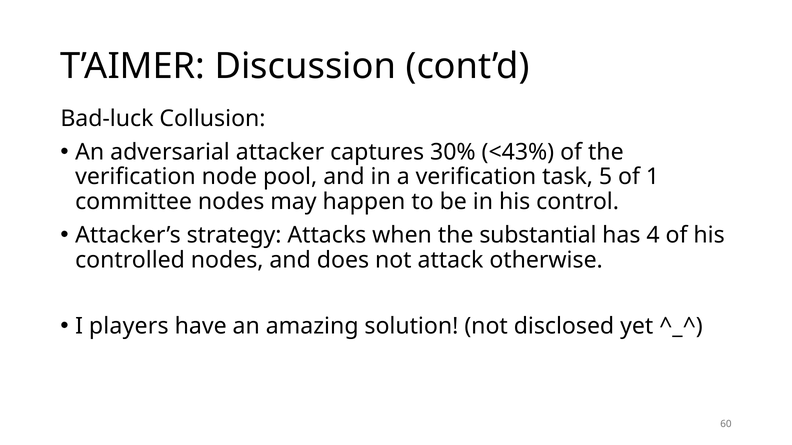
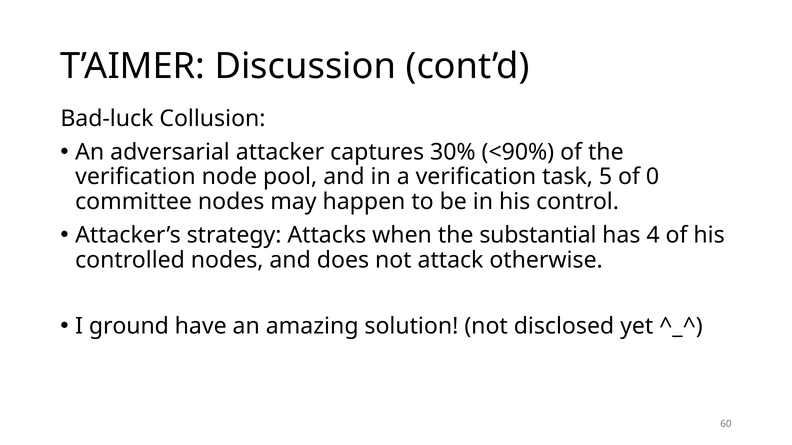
<43%: <43% -> <90%
1: 1 -> 0
players: players -> ground
